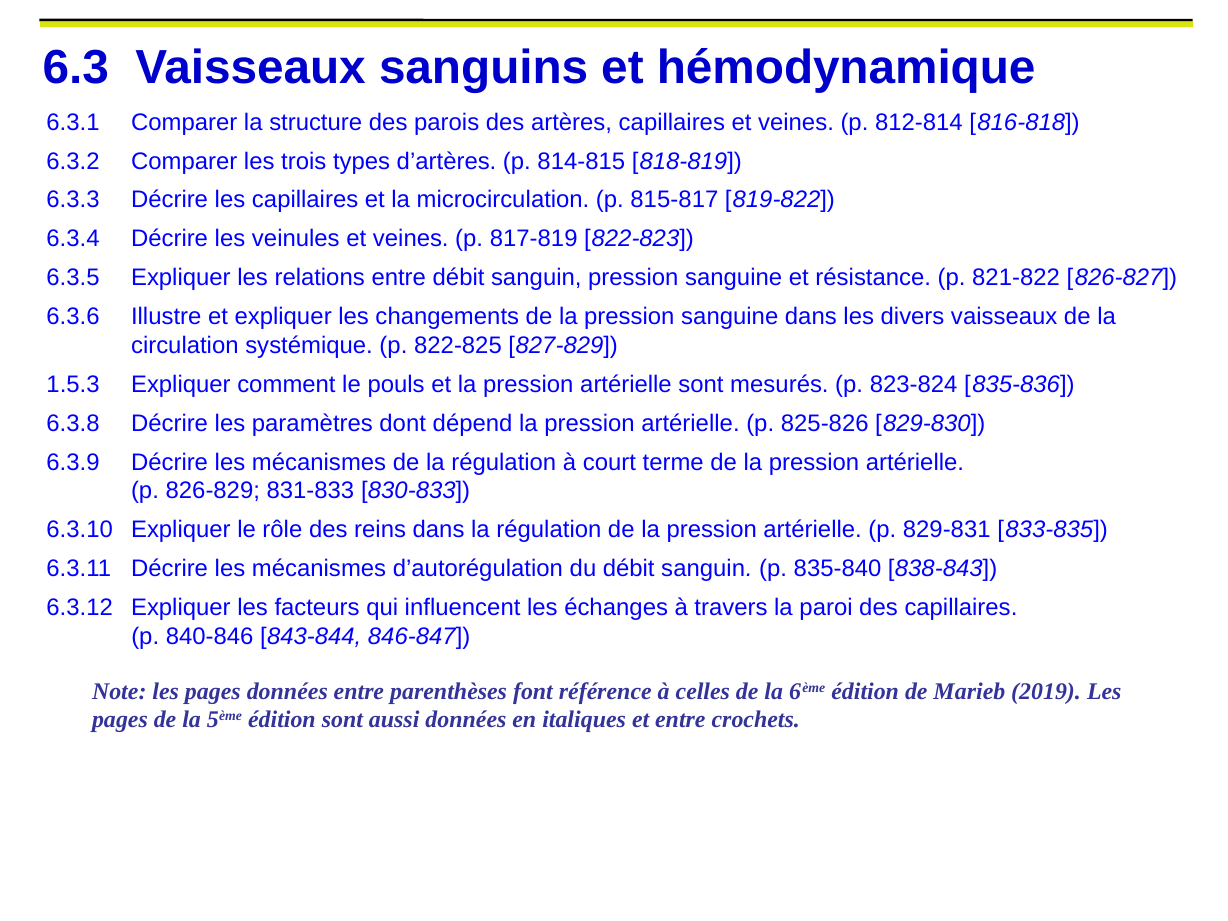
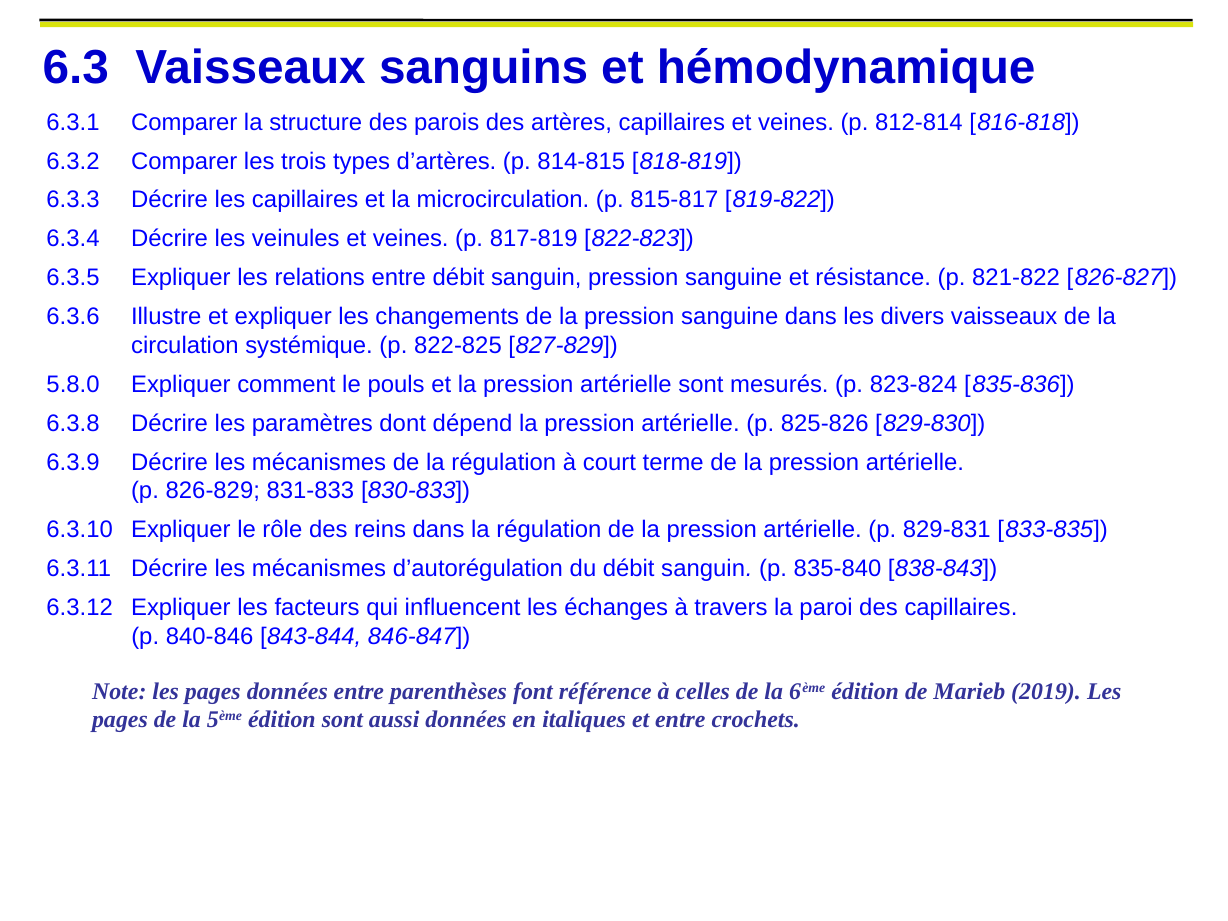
1.5.3: 1.5.3 -> 5.8.0
